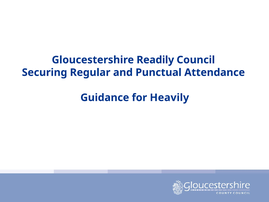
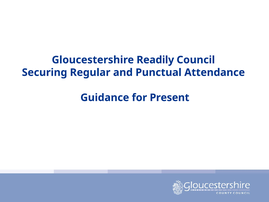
Heavily: Heavily -> Present
